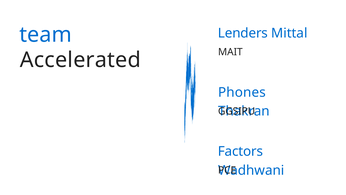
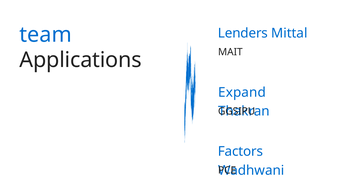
Accelerated: Accelerated -> Applications
Phones: Phones -> Expand
